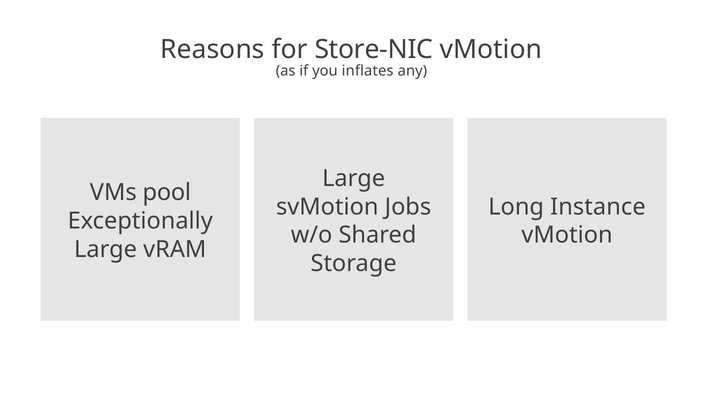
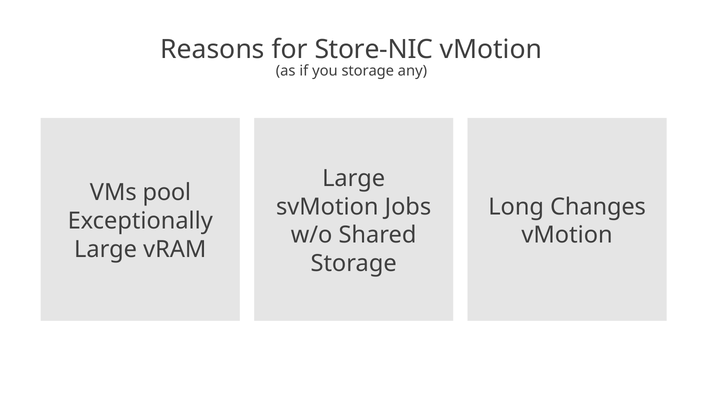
you inflates: inflates -> storage
Instance: Instance -> Changes
